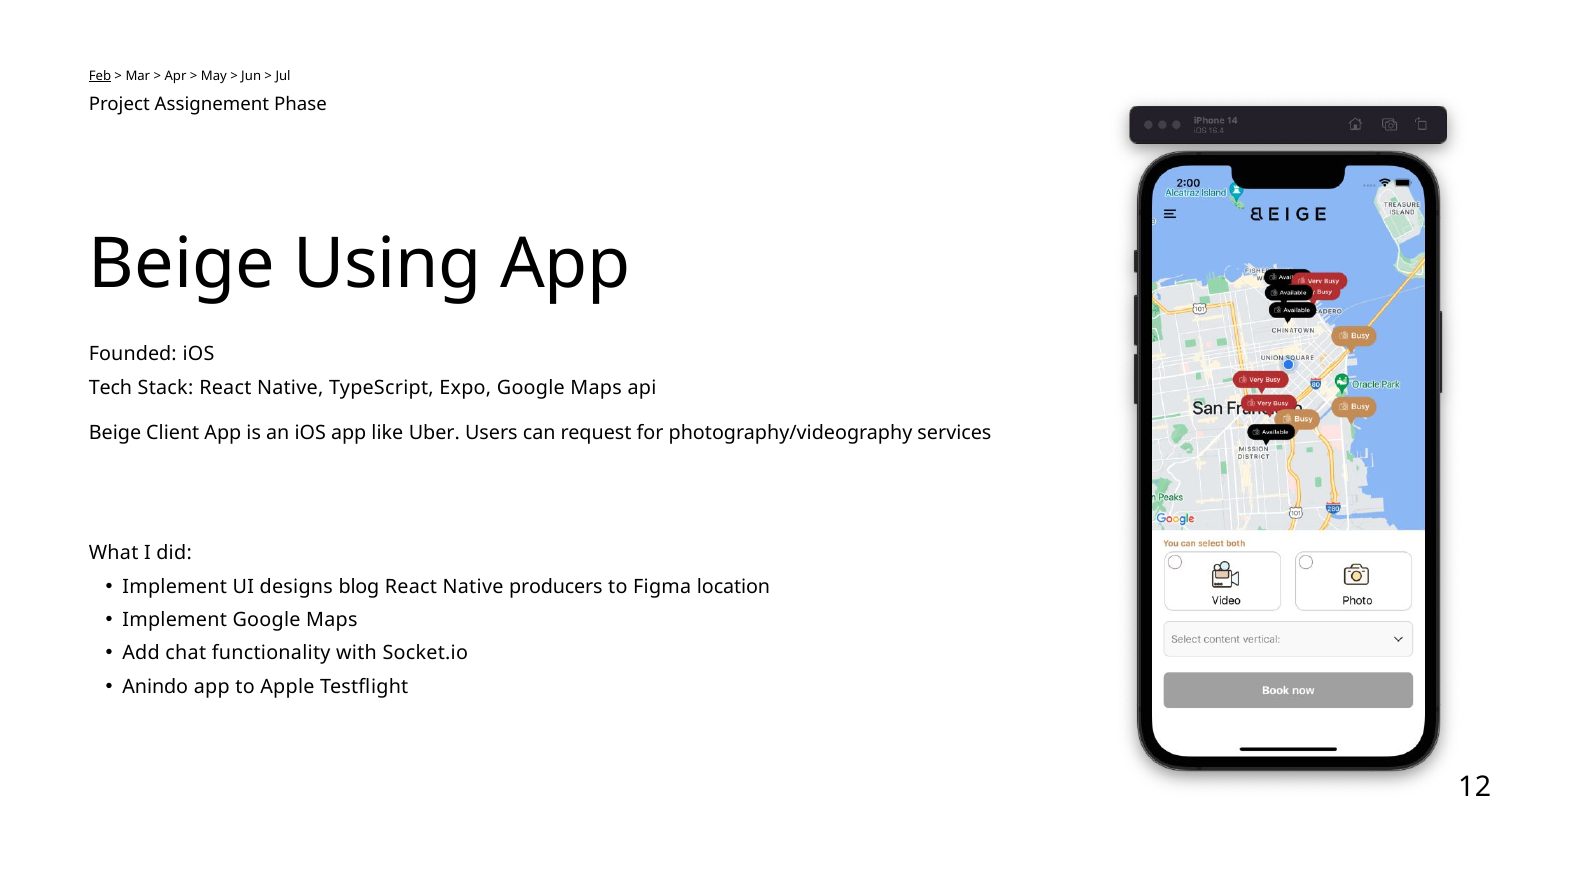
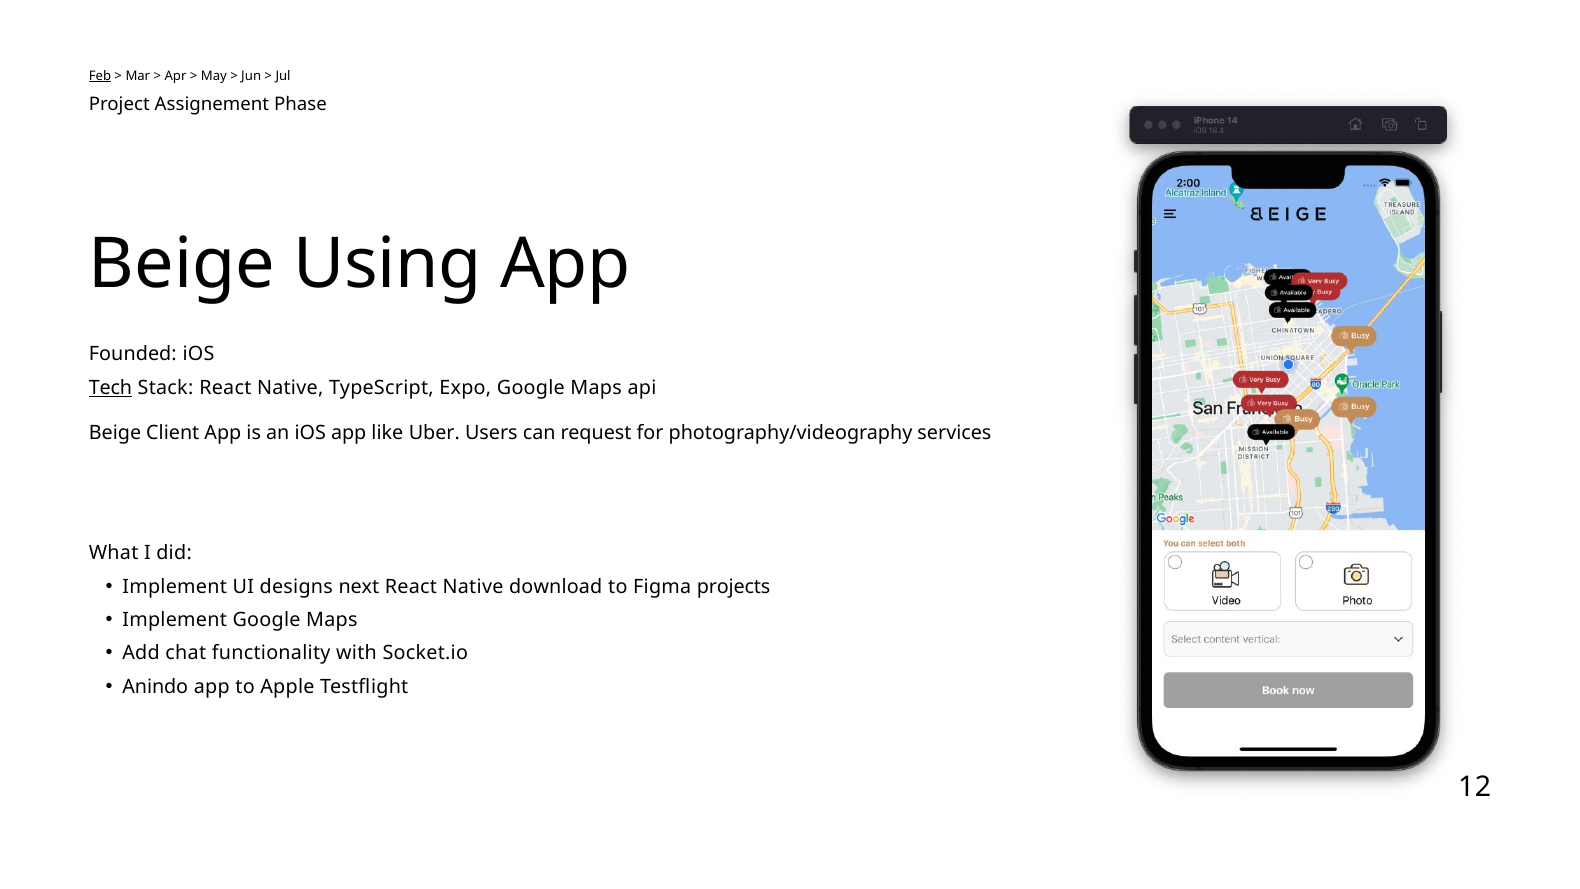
Tech underline: none -> present
blog: blog -> next
producers: producers -> download
location: location -> projects
